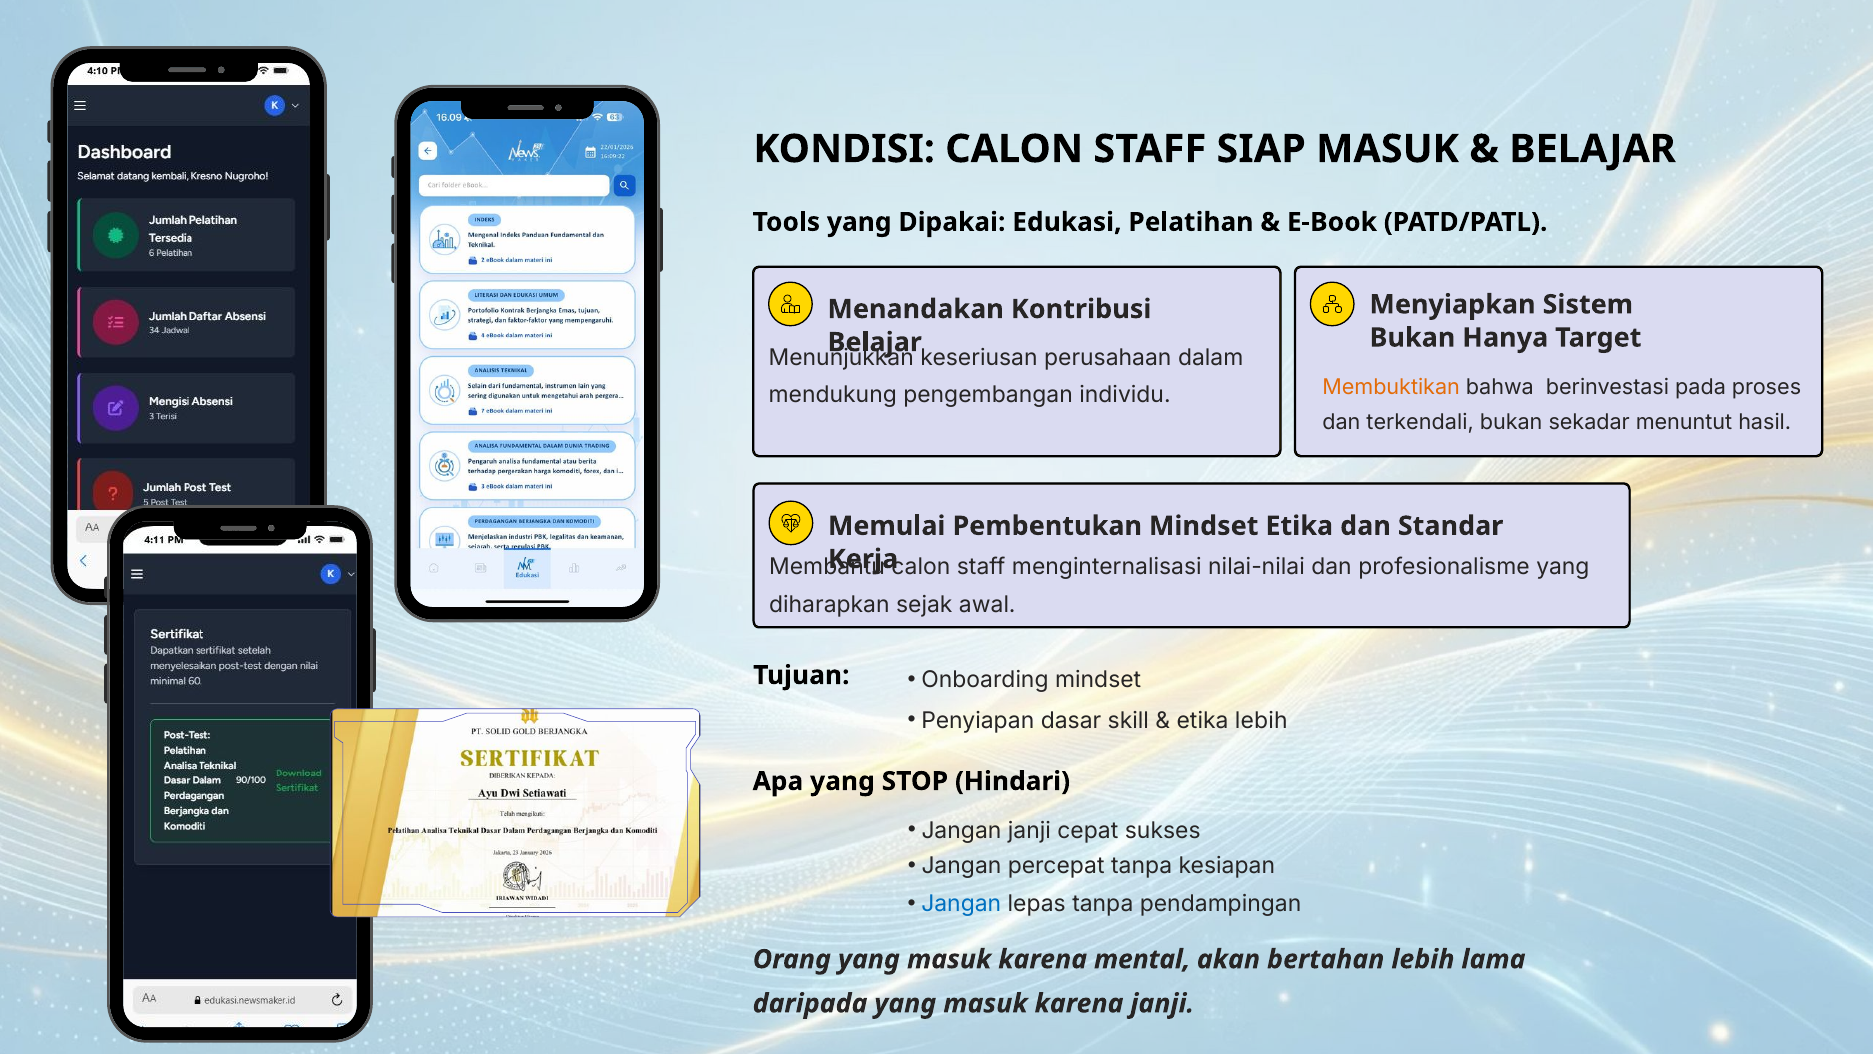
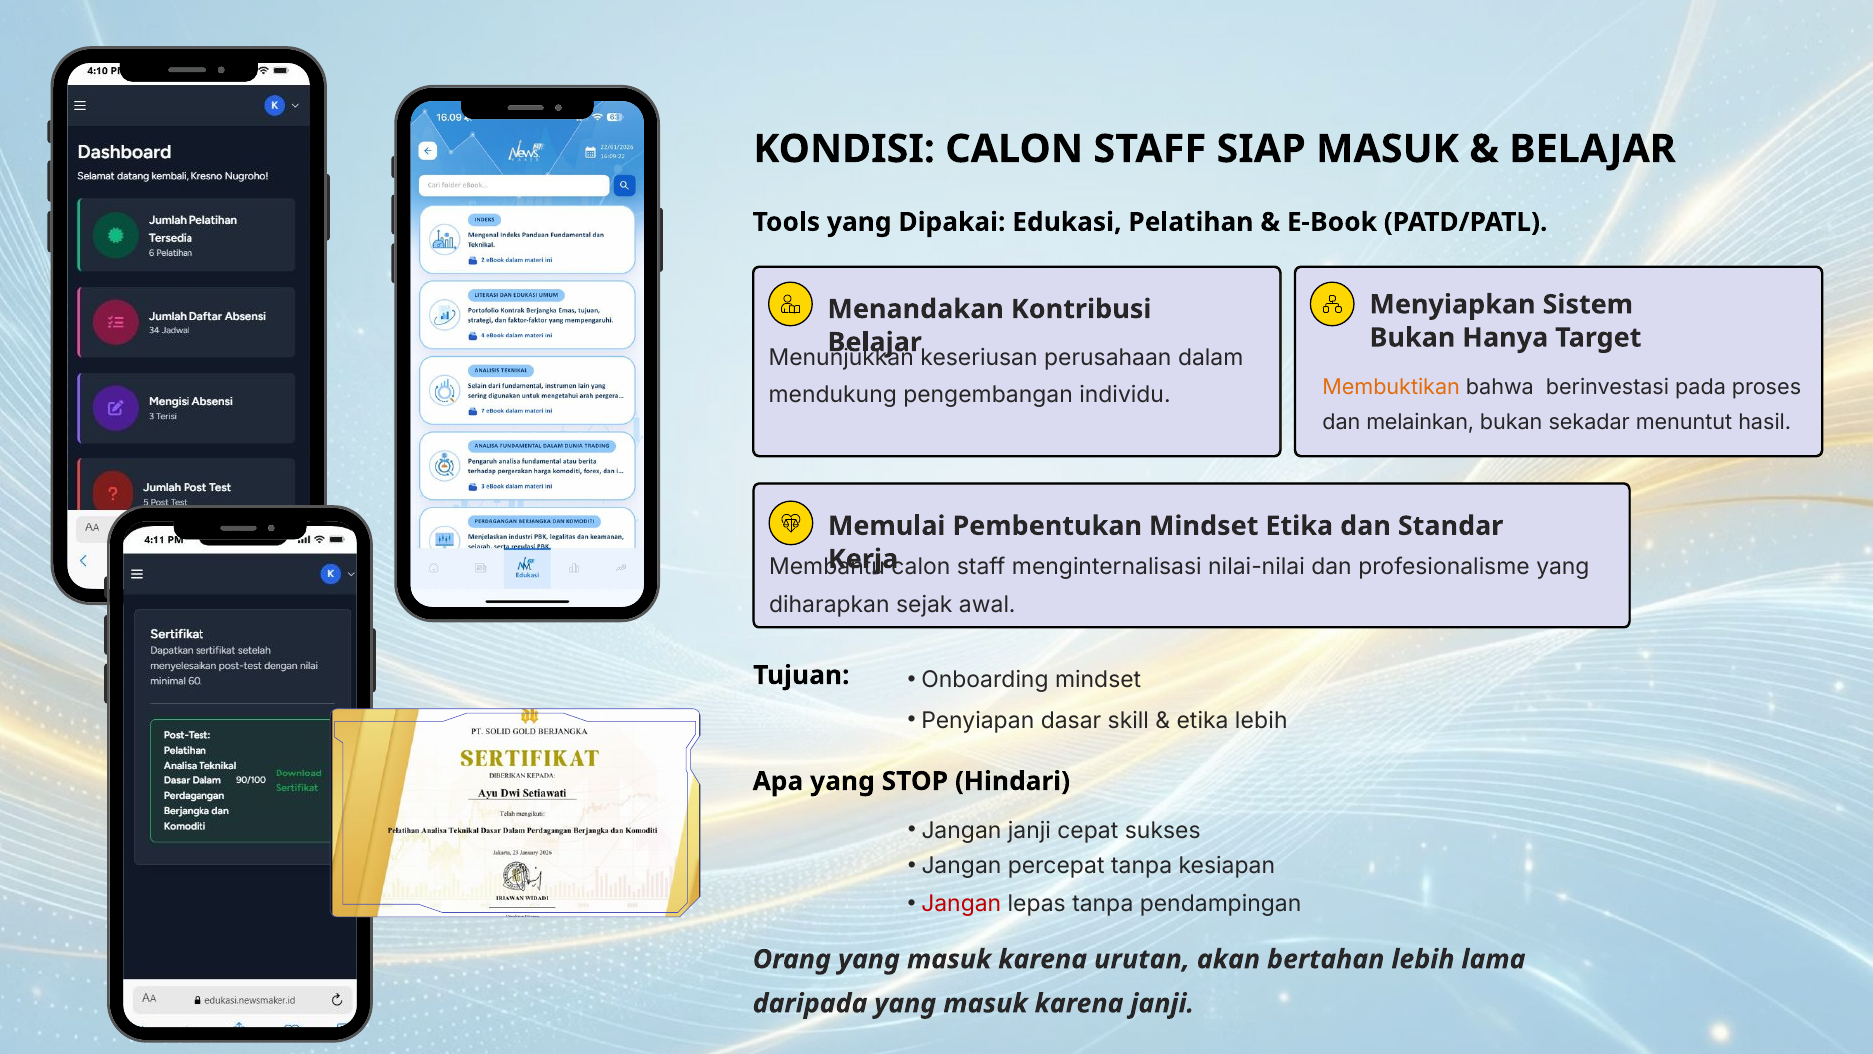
terkendali: terkendali -> melainkan
Jangan at (961, 903) colour: blue -> red
mental: mental -> urutan
